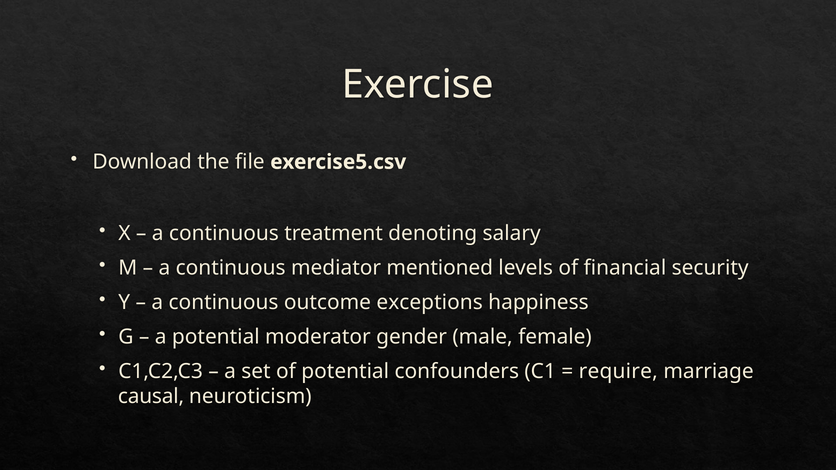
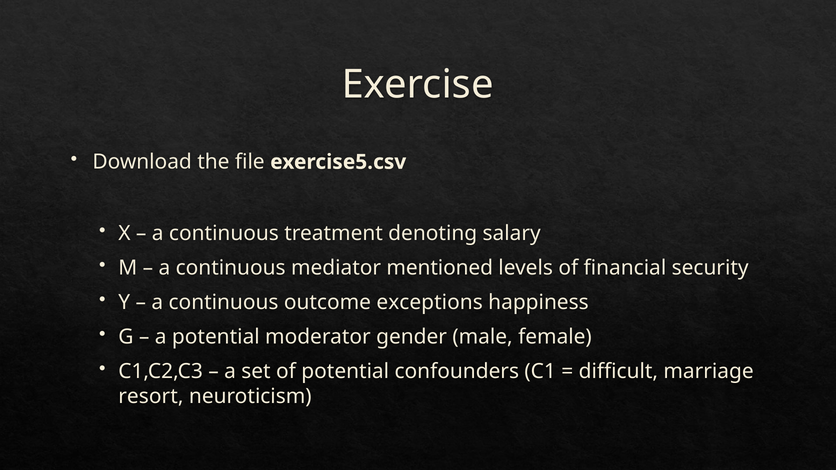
require: require -> difficult
causal: causal -> resort
